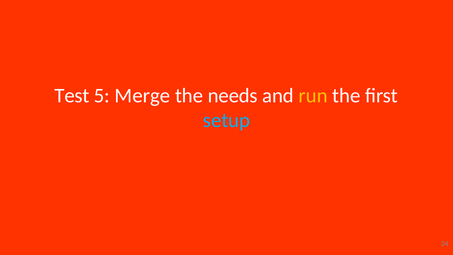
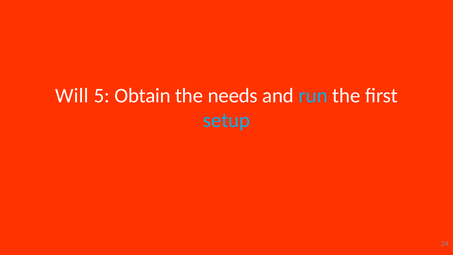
Test: Test -> Will
Merge: Merge -> Obtain
run colour: yellow -> light blue
